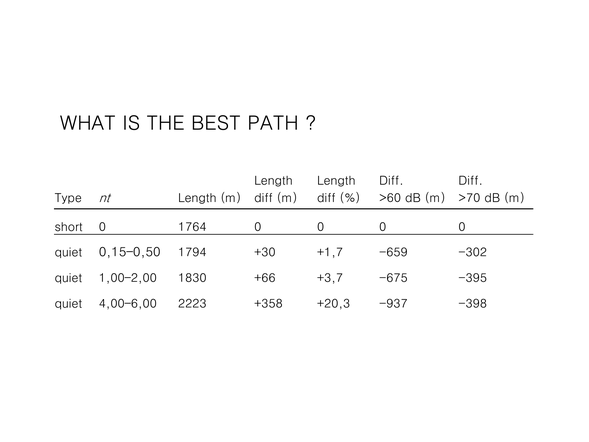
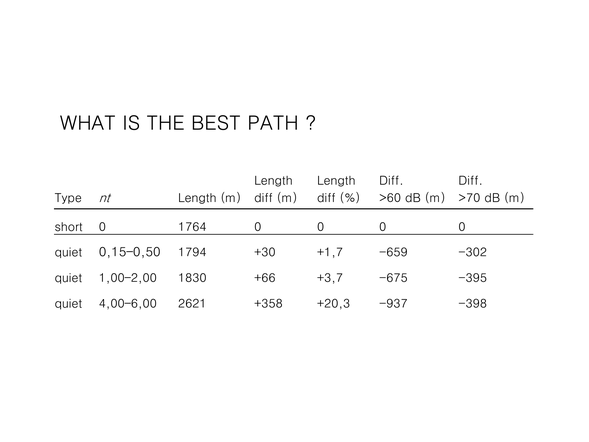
2223: 2223 -> 2621
